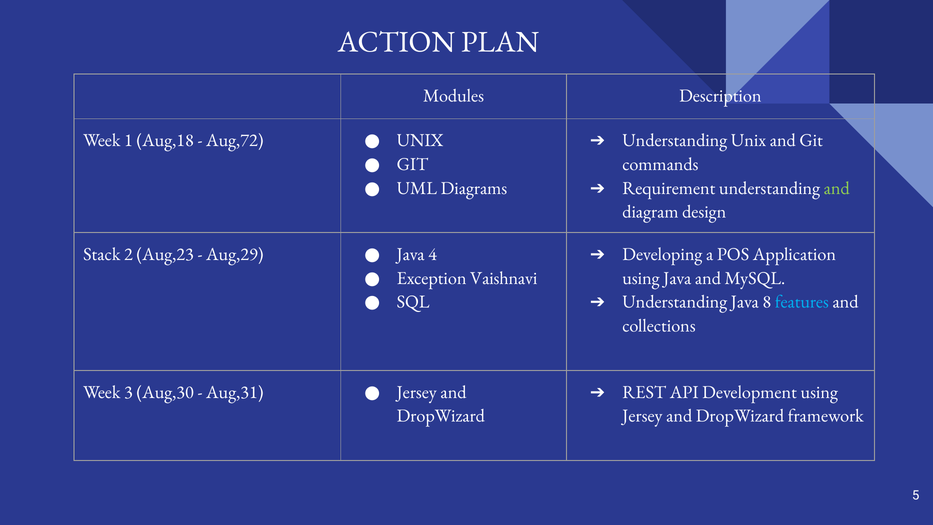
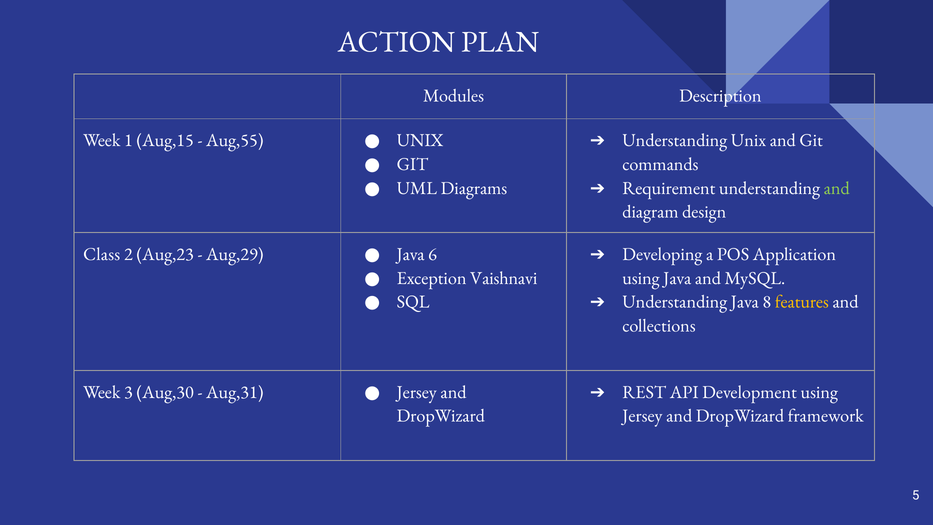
Aug,18: Aug,18 -> Aug,15
Aug,72: Aug,72 -> Aug,55
Stack: Stack -> Class
4: 4 -> 6
features colour: light blue -> yellow
